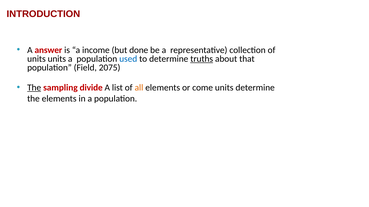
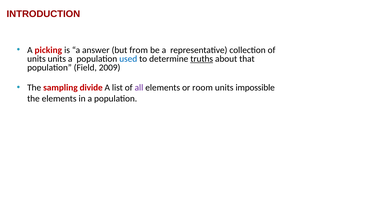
answer: answer -> picking
income: income -> answer
done: done -> from
2075: 2075 -> 2009
The at (34, 88) underline: present -> none
all colour: orange -> purple
come: come -> room
units determine: determine -> impossible
